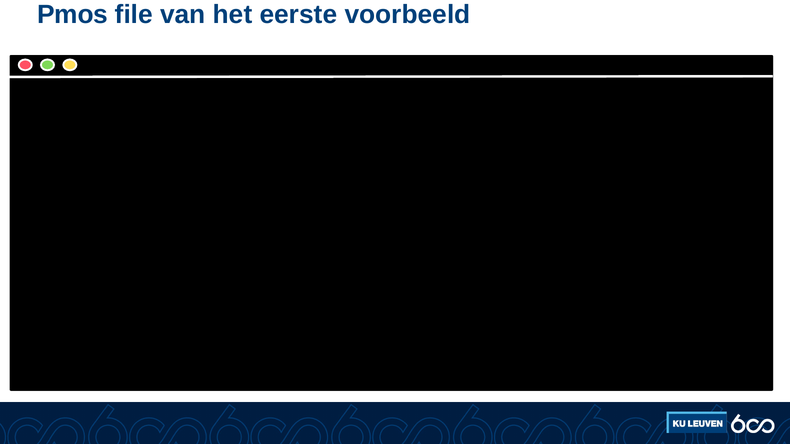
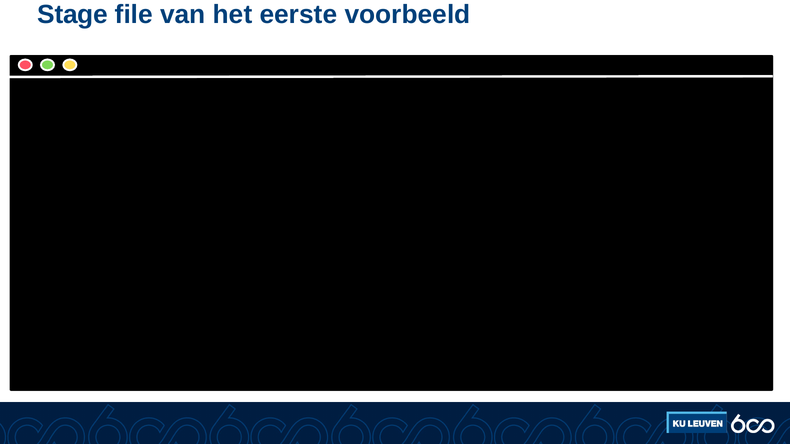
Pmos: Pmos -> Stage
